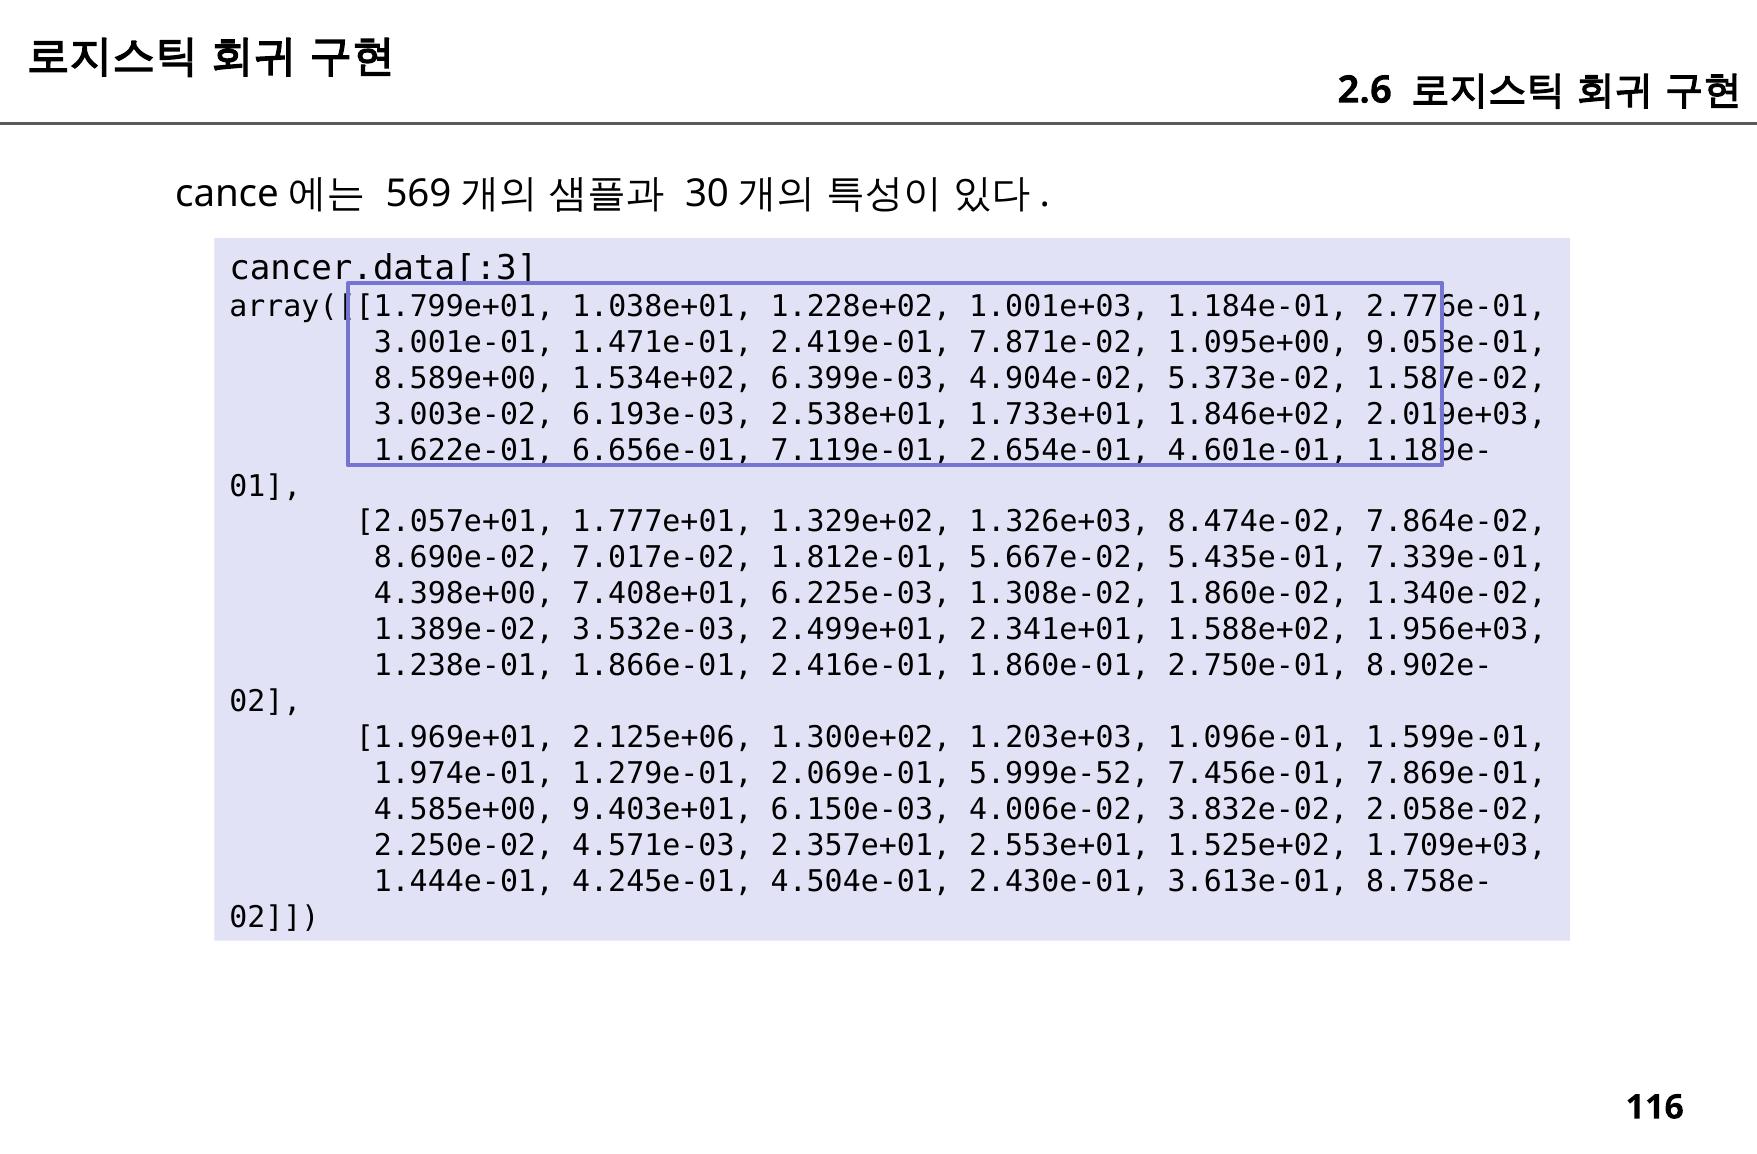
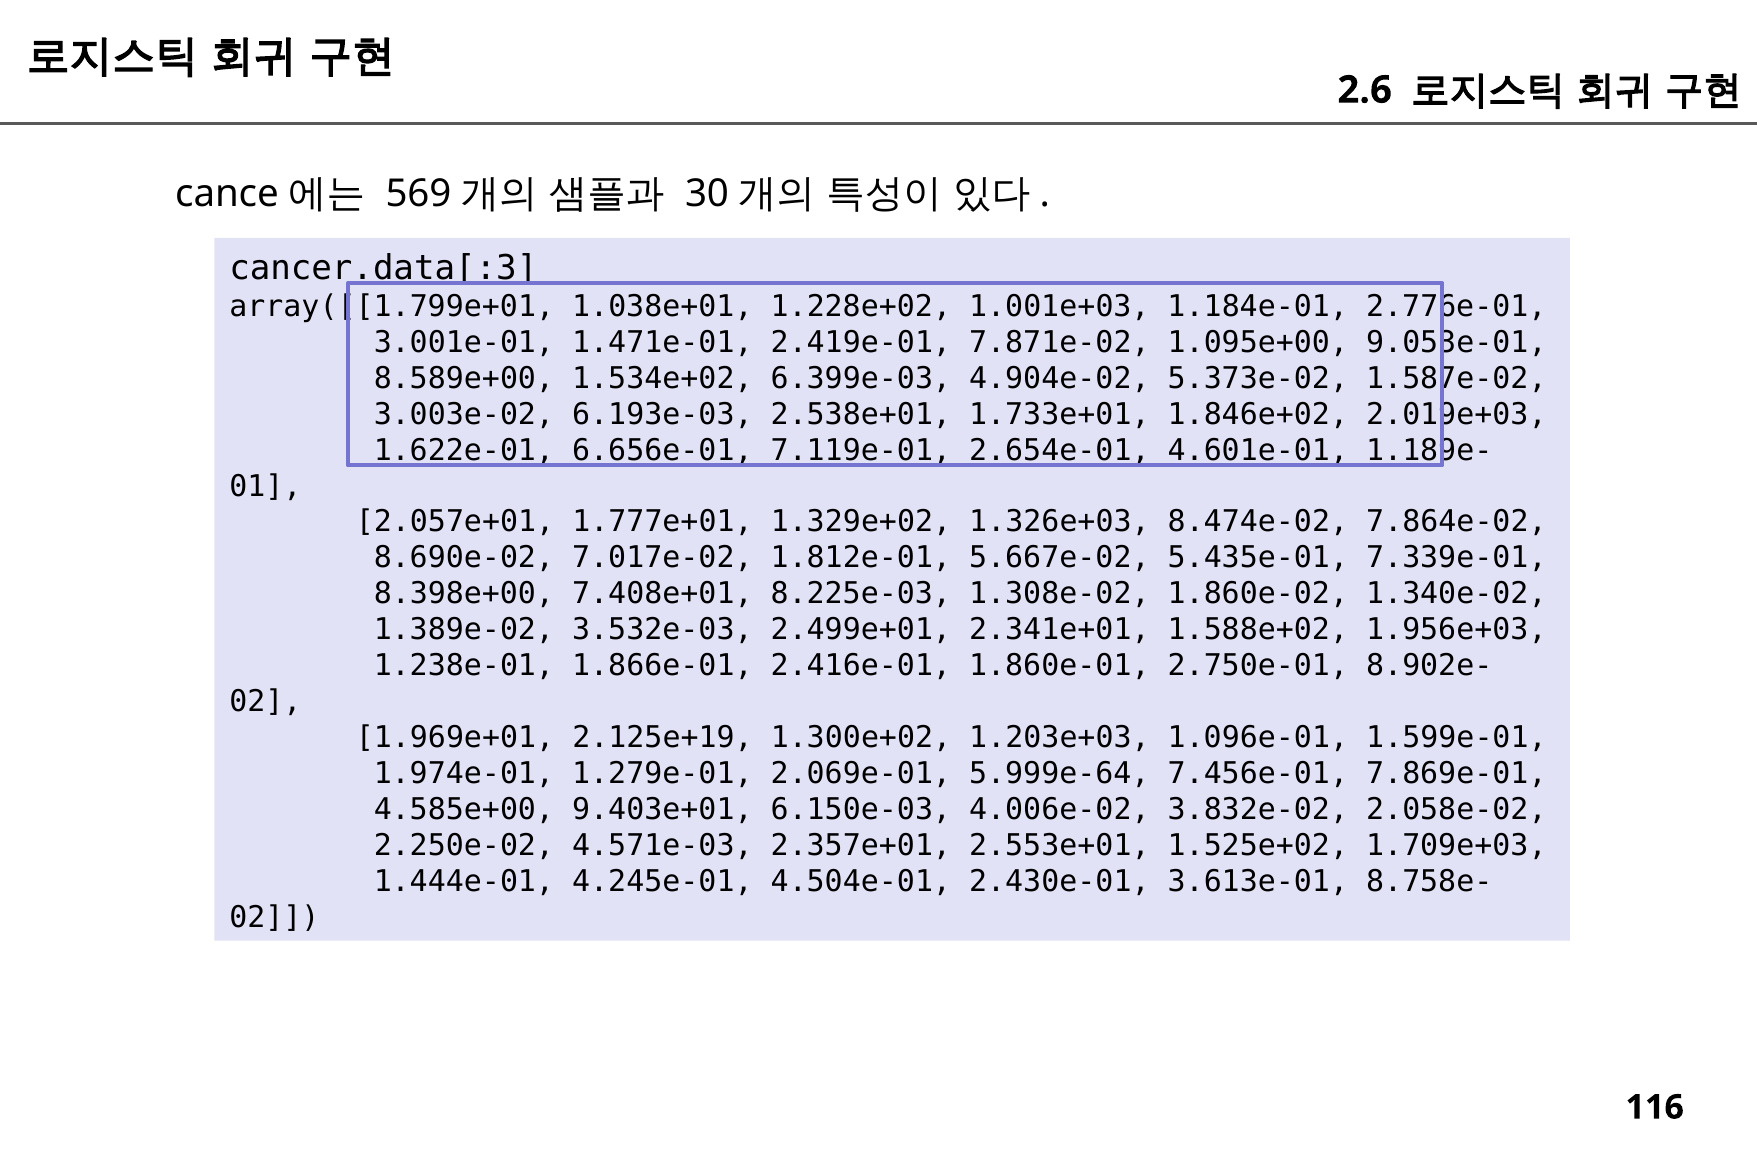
4.398e+00: 4.398e+00 -> 8.398e+00
6.225e-03: 6.225e-03 -> 8.225e-03
2.125e+06: 2.125e+06 -> 2.125e+19
5.999e-52: 5.999e-52 -> 5.999e-64
